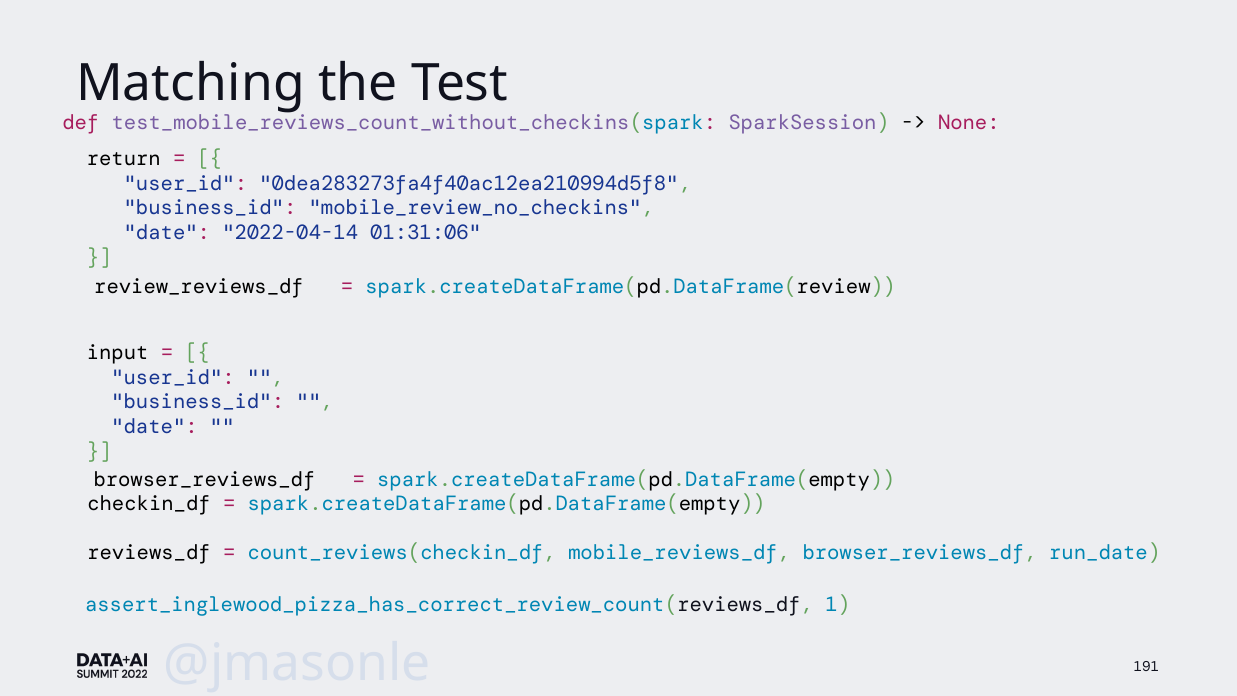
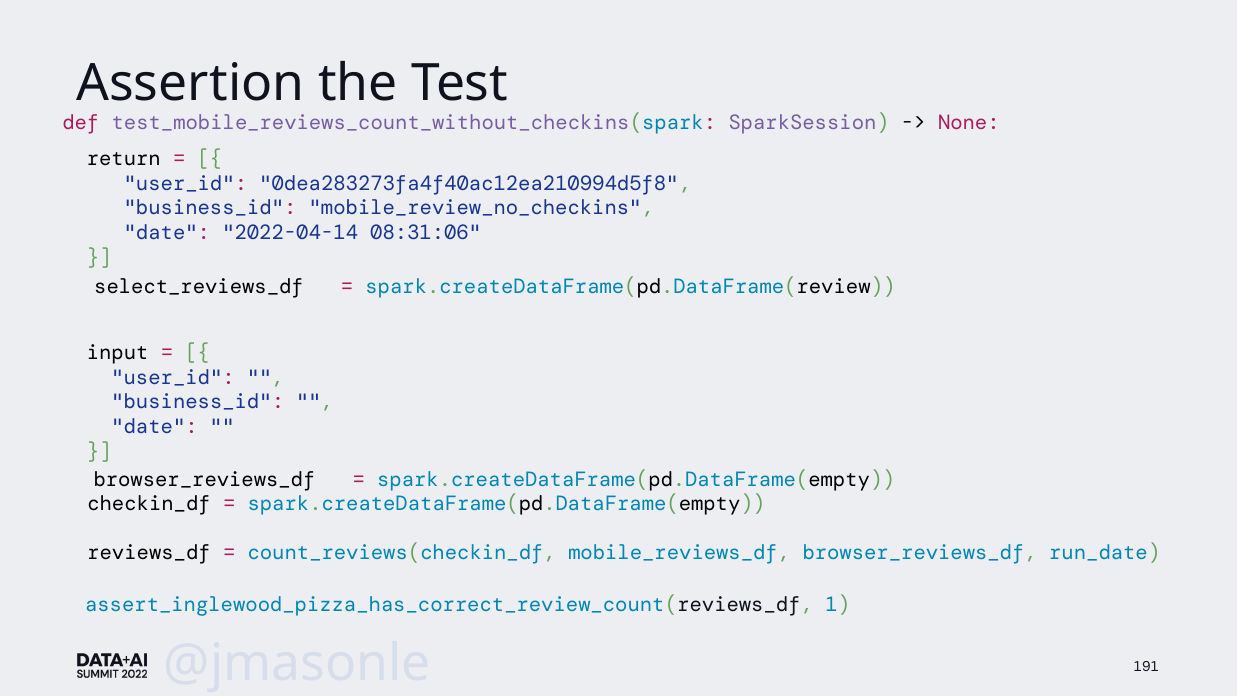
Matching: Matching -> Assertion
01:31:06: 01:31:06 -> 08:31:06
review_reviews_df: review_reviews_df -> select_reviews_df
